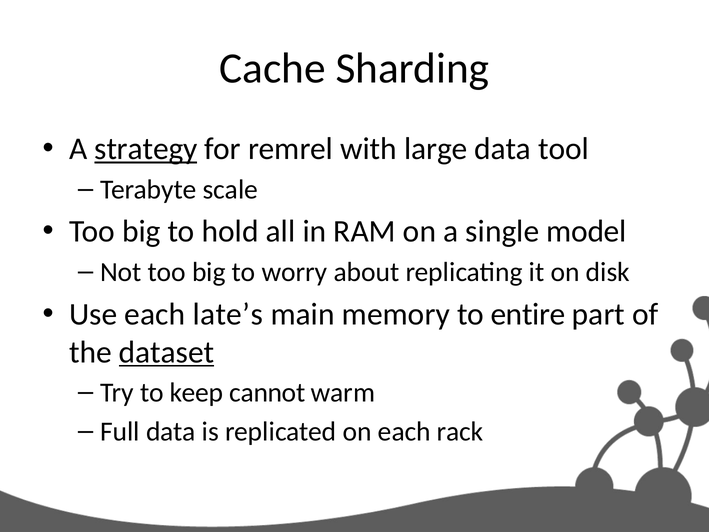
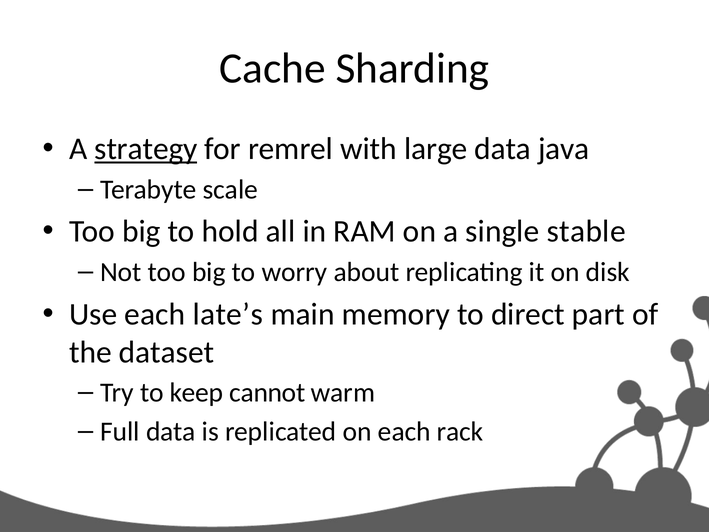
tool: tool -> java
model: model -> stable
entire: entire -> direct
dataset underline: present -> none
